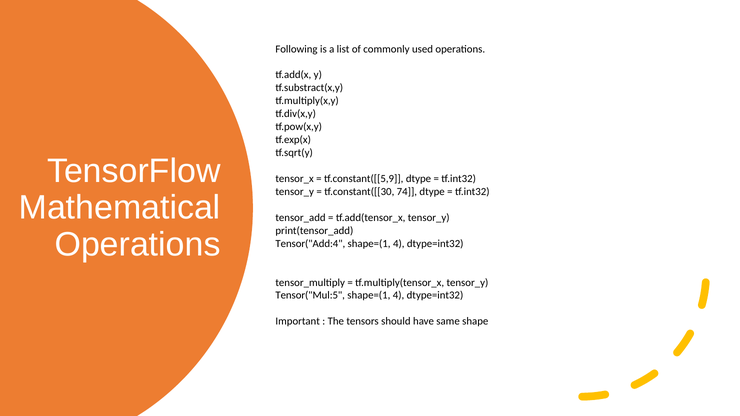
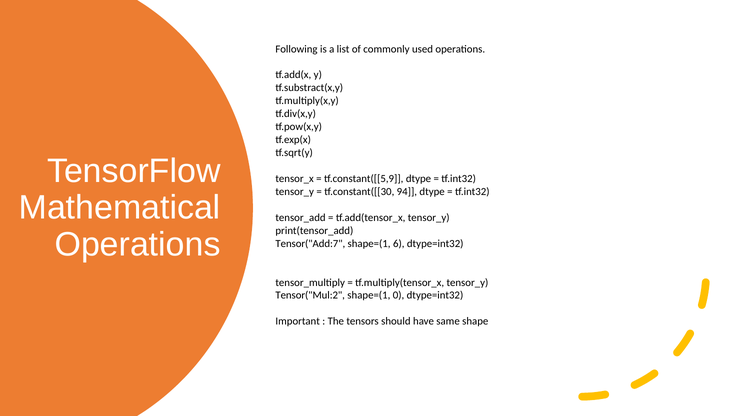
74: 74 -> 94
Tensor("Add:4: Tensor("Add:4 -> Tensor("Add:7
4 at (399, 244): 4 -> 6
Tensor("Mul:5: Tensor("Mul:5 -> Tensor("Mul:2
4 at (399, 296): 4 -> 0
